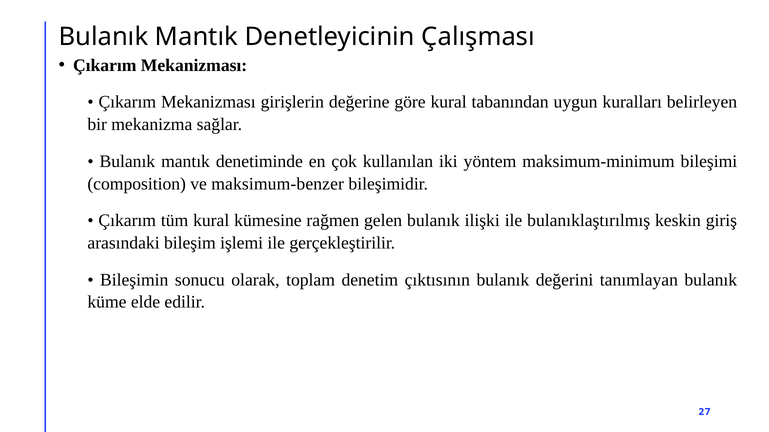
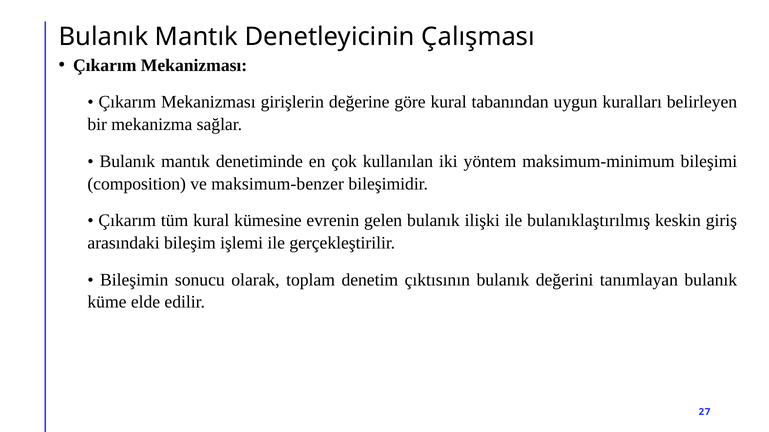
rağmen: rağmen -> evrenin
